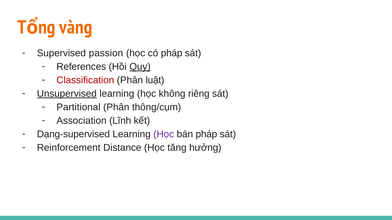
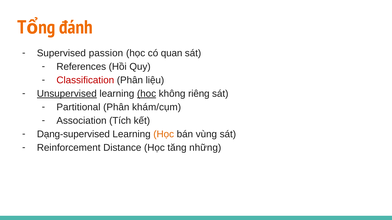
vàng: vàng -> đánh
có pháp: pháp -> quan
Quy underline: present -> none
luật: luật -> liệu
học at (147, 94) underline: none -> present
thông/cụm: thông/cụm -> khám/cụm
Lĩnh: Lĩnh -> Tích
Học at (164, 134) colour: purple -> orange
bán pháp: pháp -> vùng
hưởng: hưởng -> những
